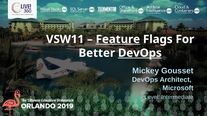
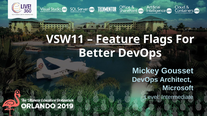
DevOps at (140, 53) underline: present -> none
